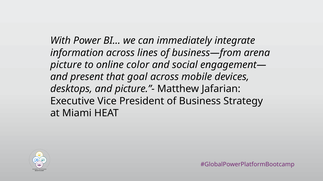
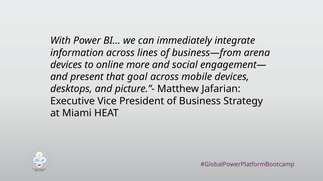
picture at (66, 65): picture -> devices
color: color -> more
